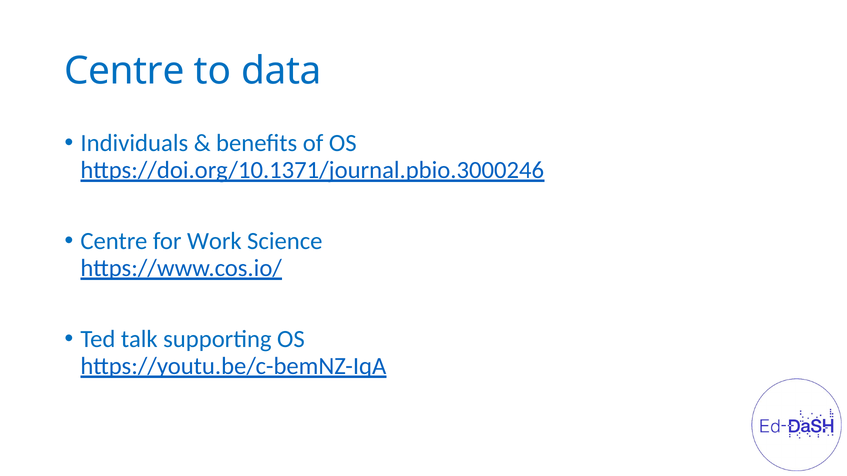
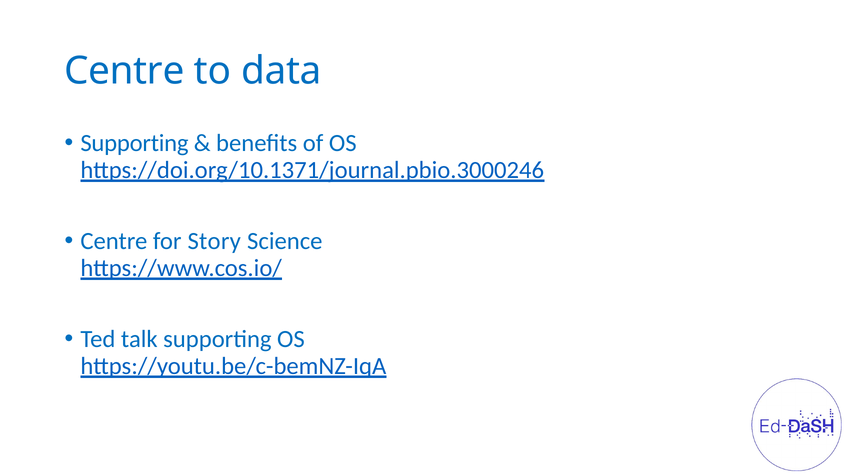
Individuals at (134, 143): Individuals -> Supporting
Work: Work -> Story
